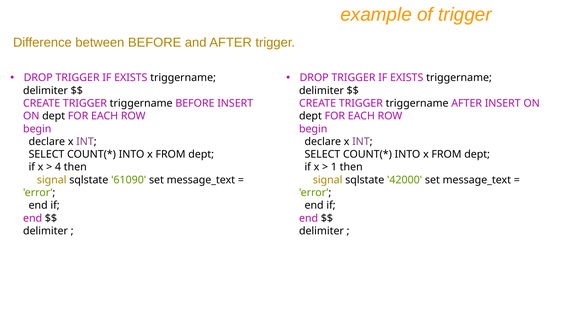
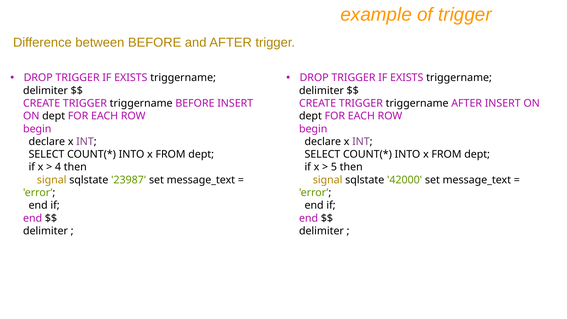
1: 1 -> 5
61090: 61090 -> 23987
